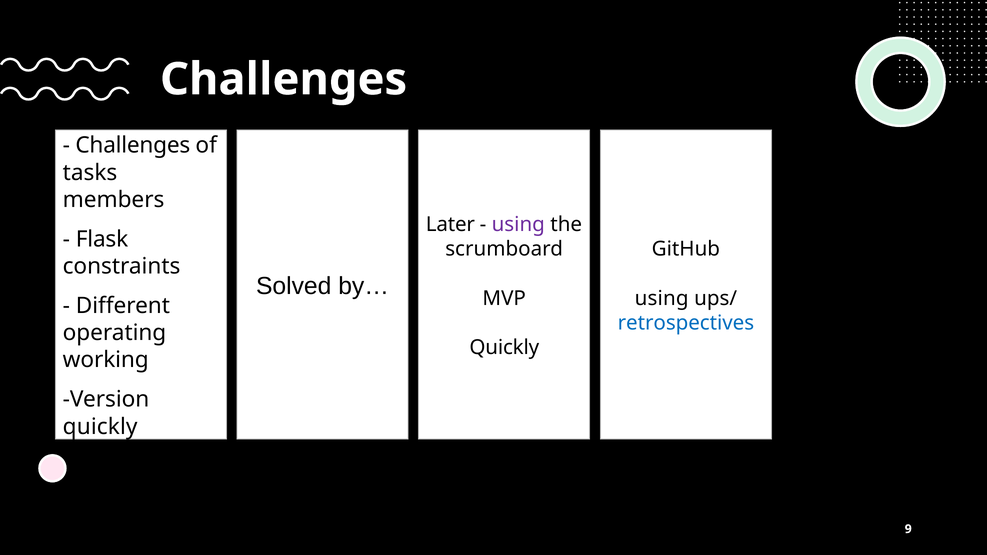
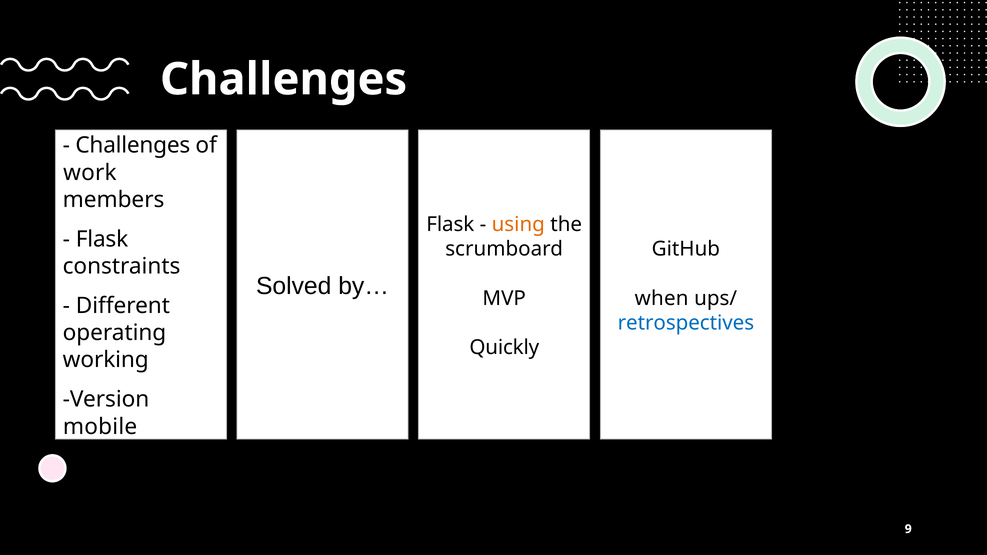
tasks: tasks -> work
Later at (450, 224): Later -> Flask
using at (518, 224) colour: purple -> orange
using at (662, 298): using -> when
quickly at (100, 427): quickly -> mobile
